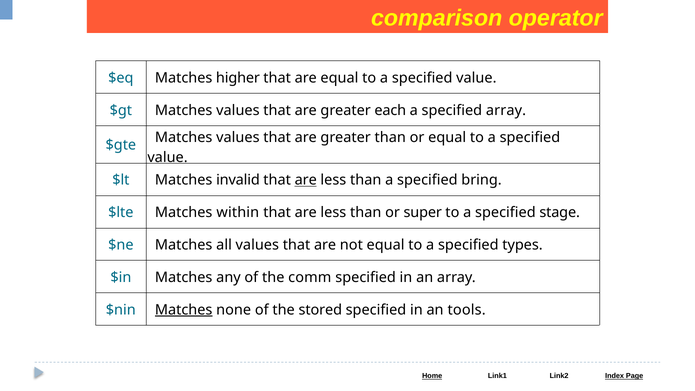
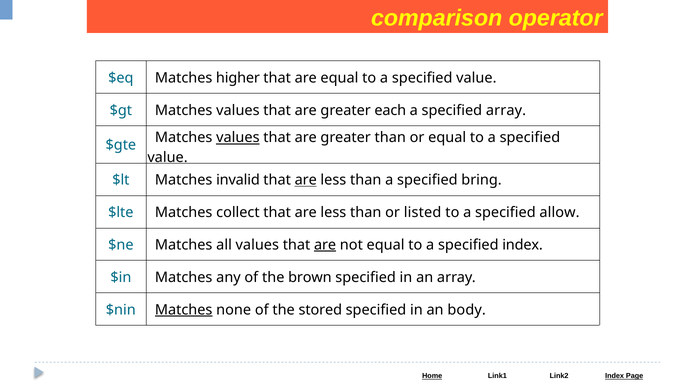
values at (238, 138) underline: none -> present
within: within -> collect
super: super -> listed
stage: stage -> allow
are at (325, 245) underline: none -> present
specified types: types -> index
comm: comm -> brown
tools: tools -> body
